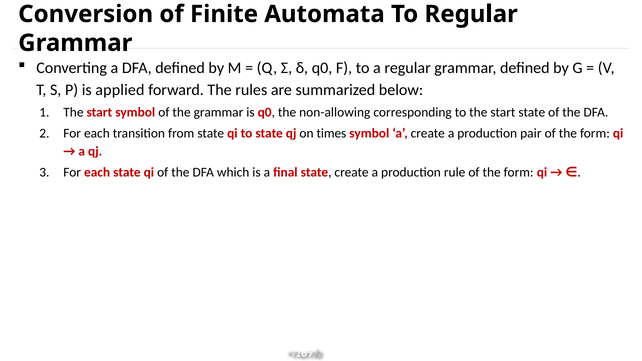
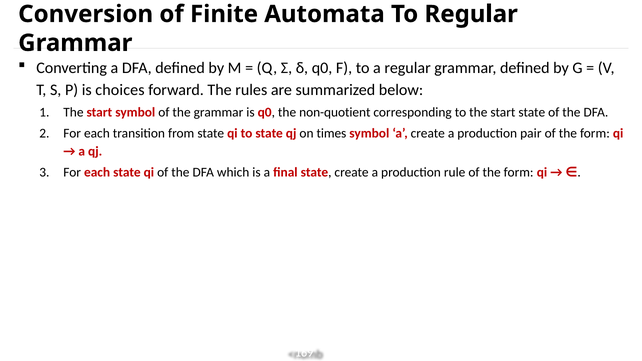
applied: applied -> choices
non-allowing: non-allowing -> non-quotient
